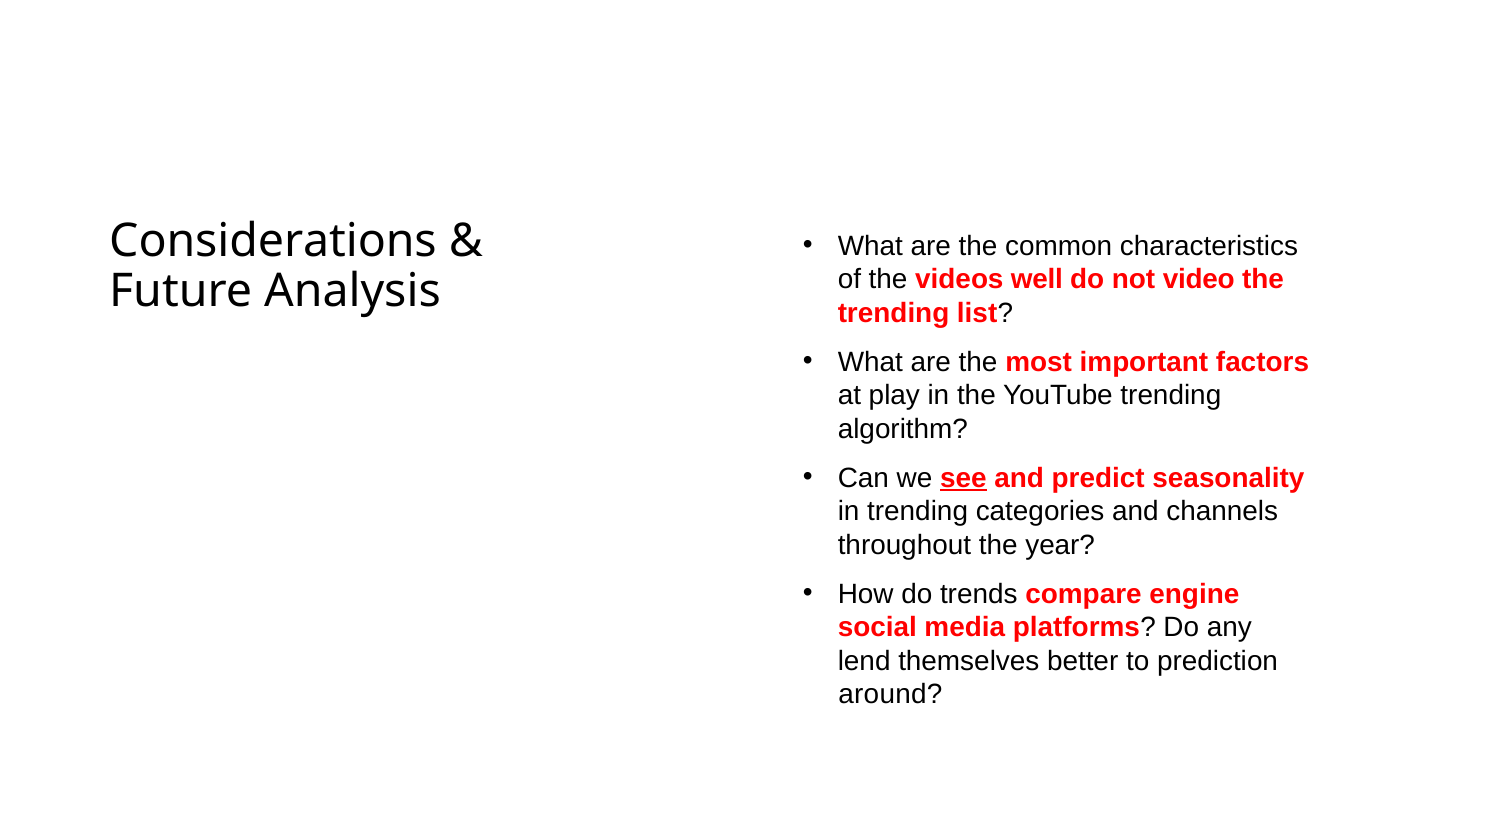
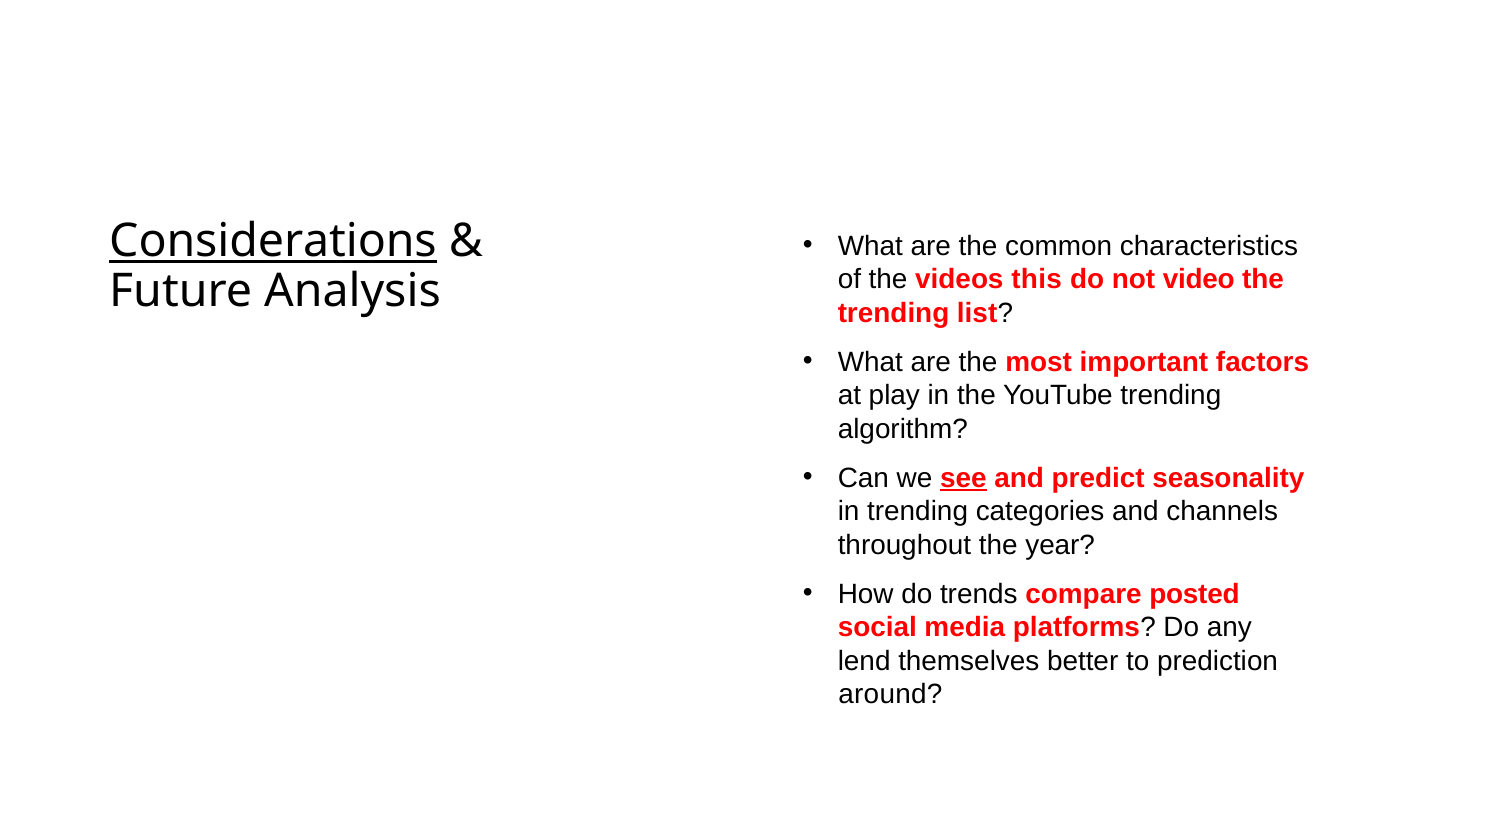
Considerations underline: none -> present
well: well -> this
engine: engine -> posted
